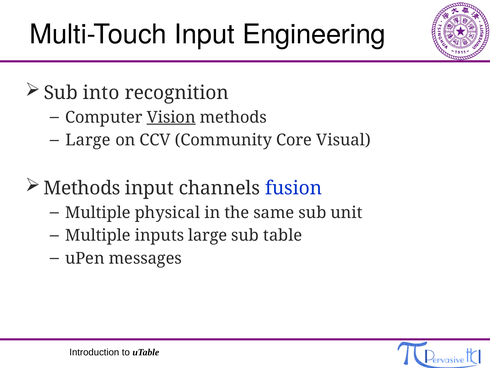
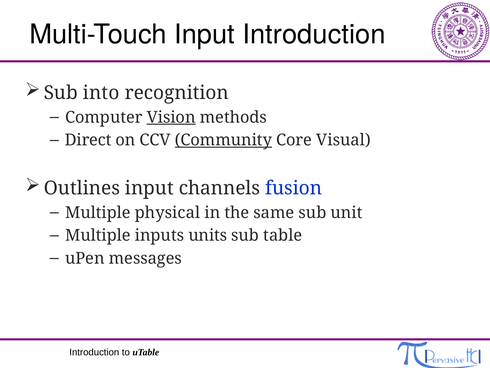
Input Engineering: Engineering -> Introduction
Large at (88, 140): Large -> Direct
Community underline: none -> present
Methods at (82, 188): Methods -> Outlines
inputs large: large -> units
